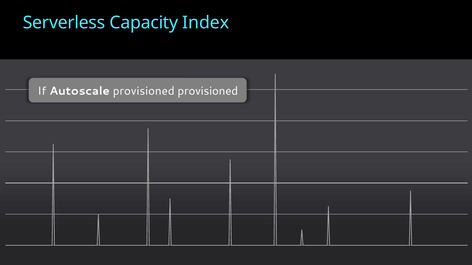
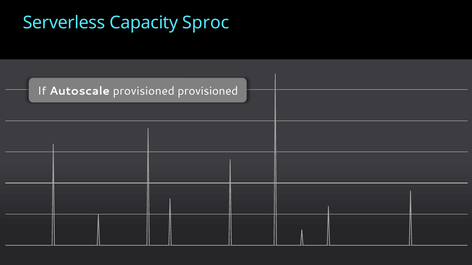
Index: Index -> Sproc
